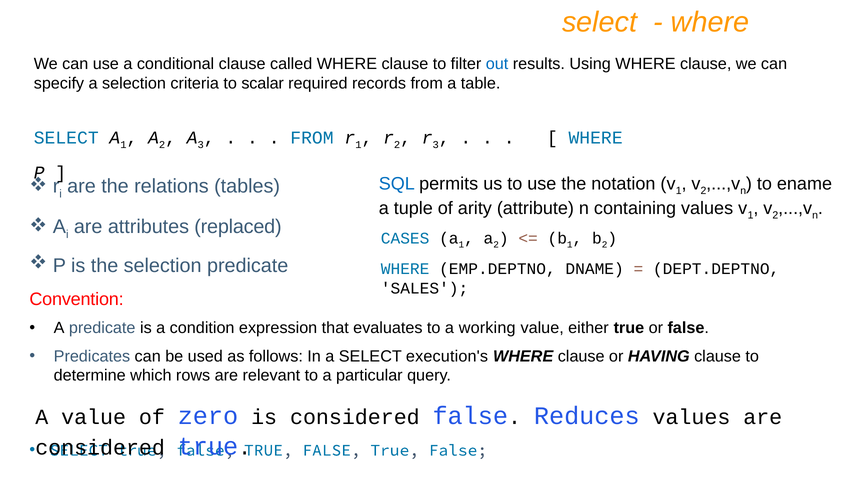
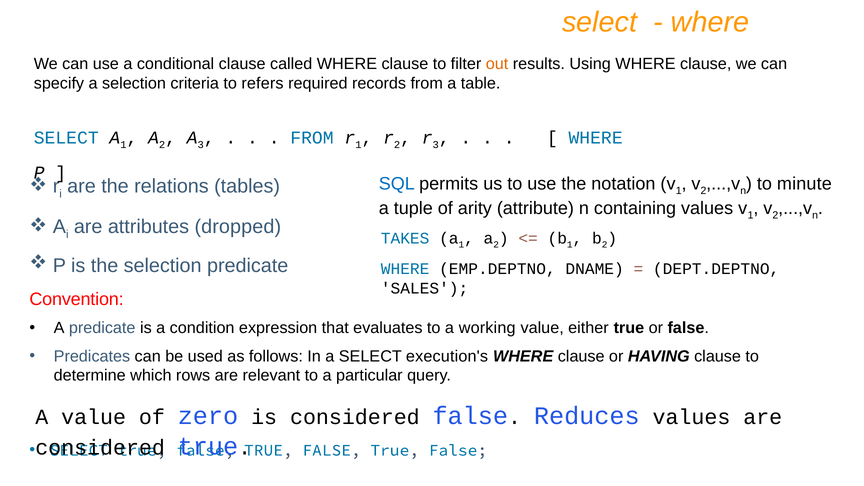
out colour: blue -> orange
scalar: scalar -> refers
ename: ename -> minute
replaced: replaced -> dropped
CASES: CASES -> TAKES
